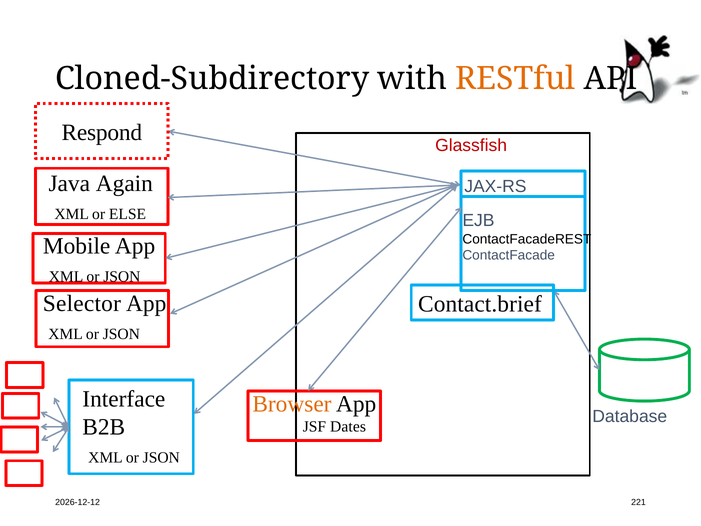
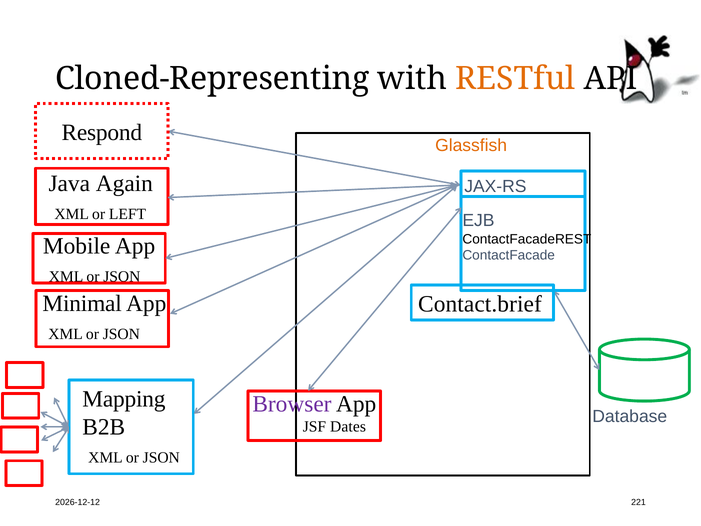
Cloned-Subdirectory: Cloned-Subdirectory -> Cloned-Representing
Glassfish colour: red -> orange
ELSE: ELSE -> LEFT
Selector: Selector -> Minimal
Interface: Interface -> Mapping
Browser colour: orange -> purple
